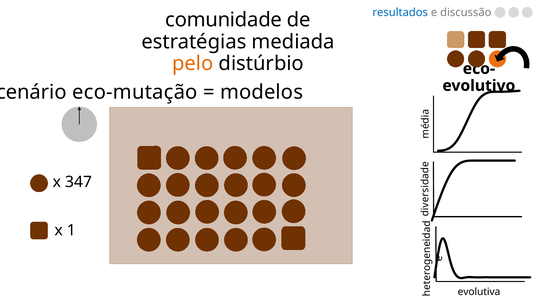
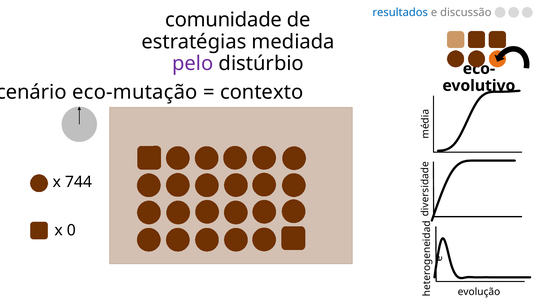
pelo colour: orange -> purple
modelos: modelos -> contexto
347: 347 -> 744
1: 1 -> 0
evolutiva: evolutiva -> evolução
